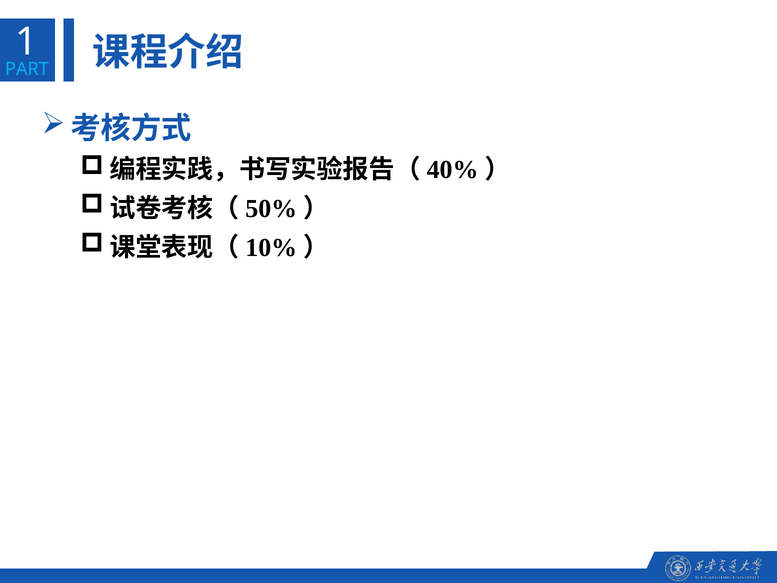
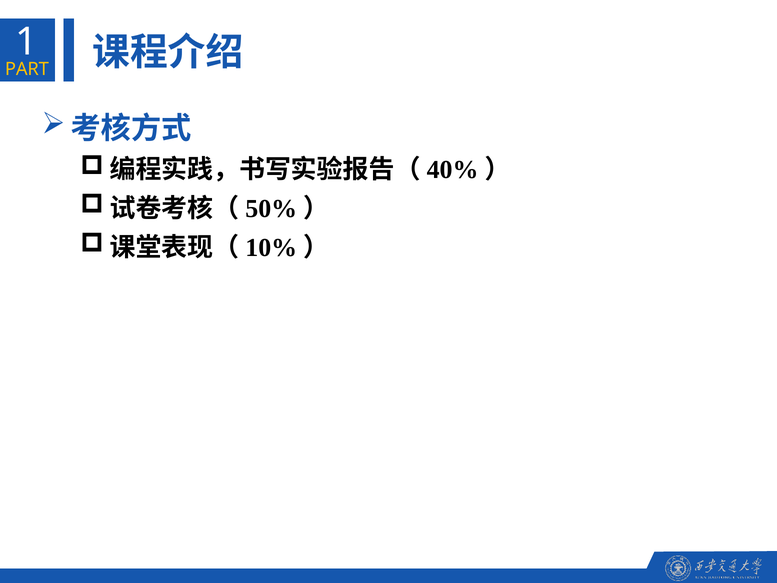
PART colour: light blue -> yellow
